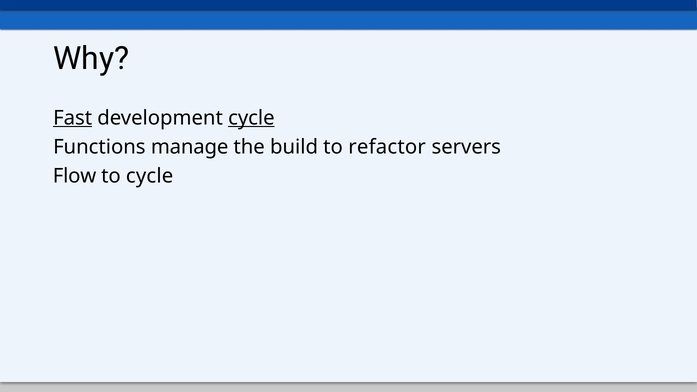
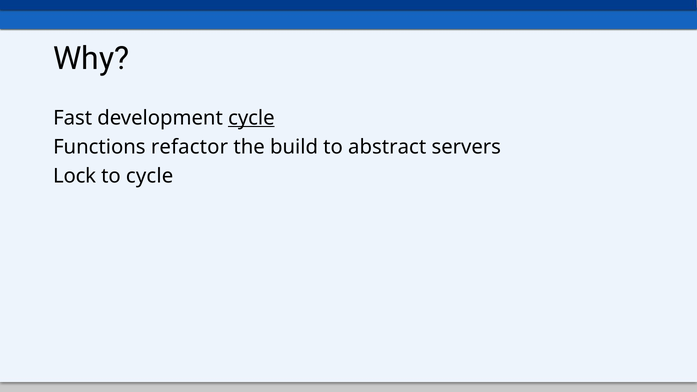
Fast underline: present -> none
manage: manage -> refactor
refactor: refactor -> abstract
Flow: Flow -> Lock
